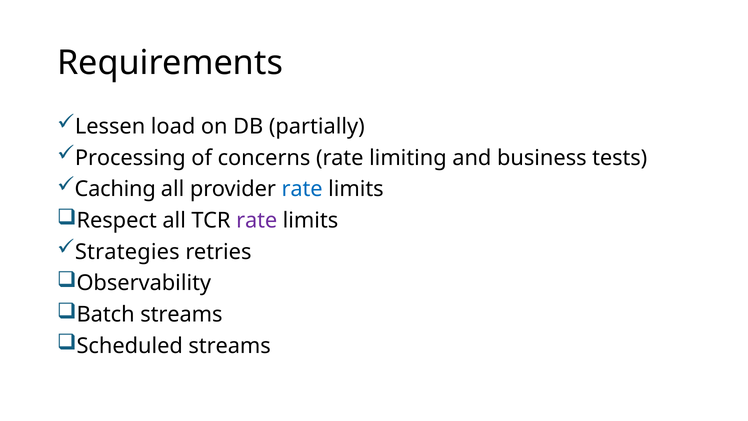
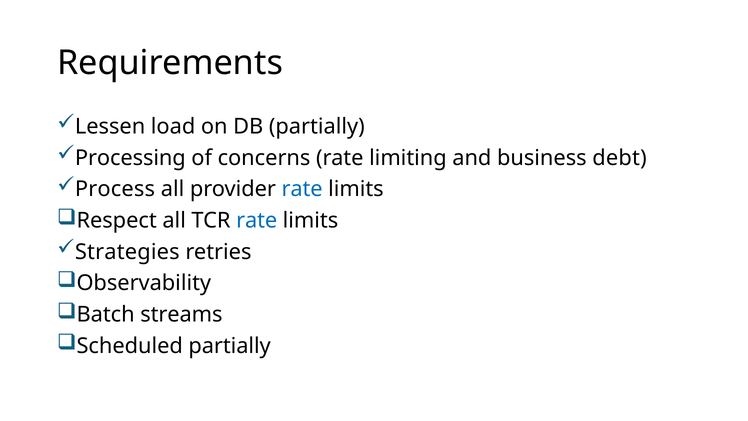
tests: tests -> debt
Caching: Caching -> Process
rate at (257, 220) colour: purple -> blue
Scheduled streams: streams -> partially
